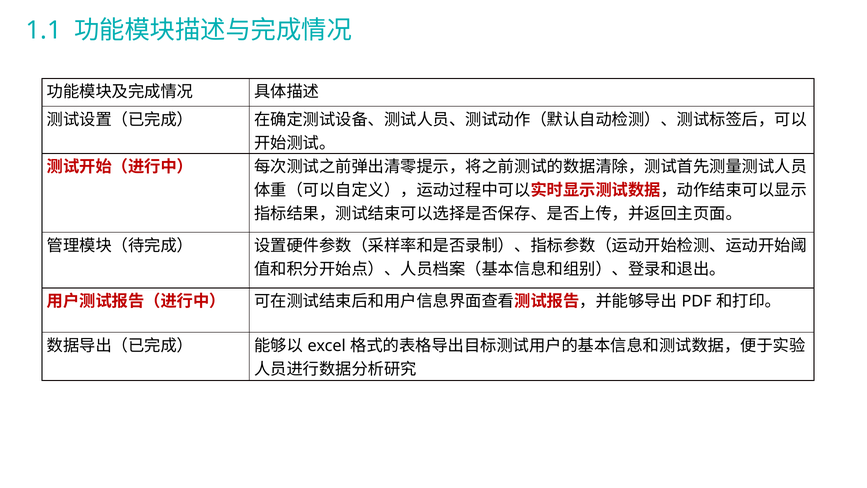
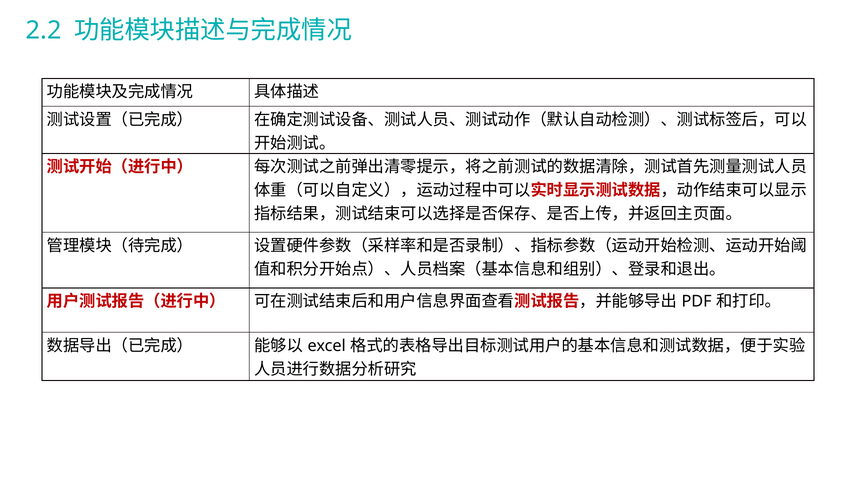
1.1: 1.1 -> 2.2
